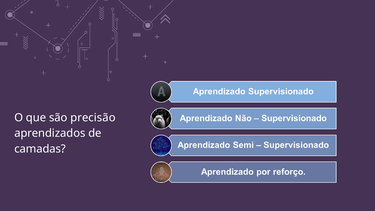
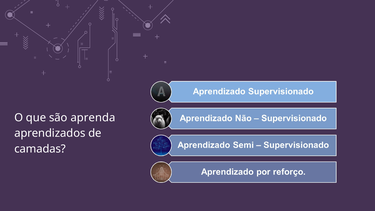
precisão: precisão -> aprenda
